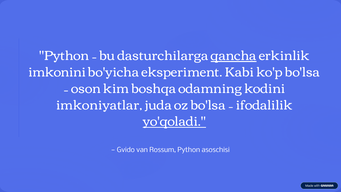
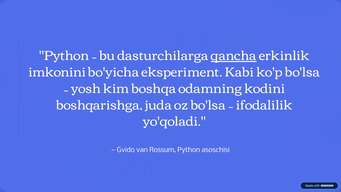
oson: oson -> yosh
imkoniyatlar: imkoniyatlar -> boshqarishga
yo'qoladi underline: present -> none
